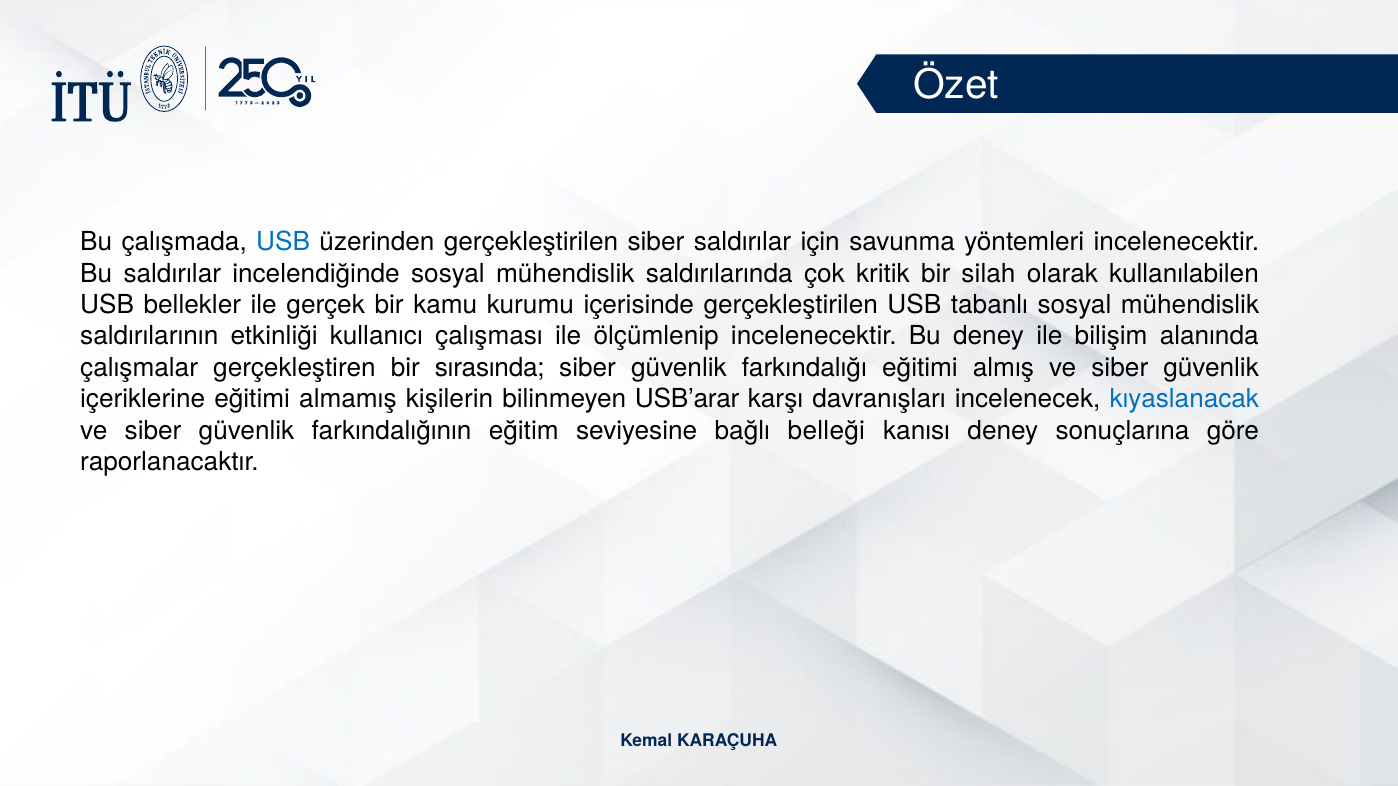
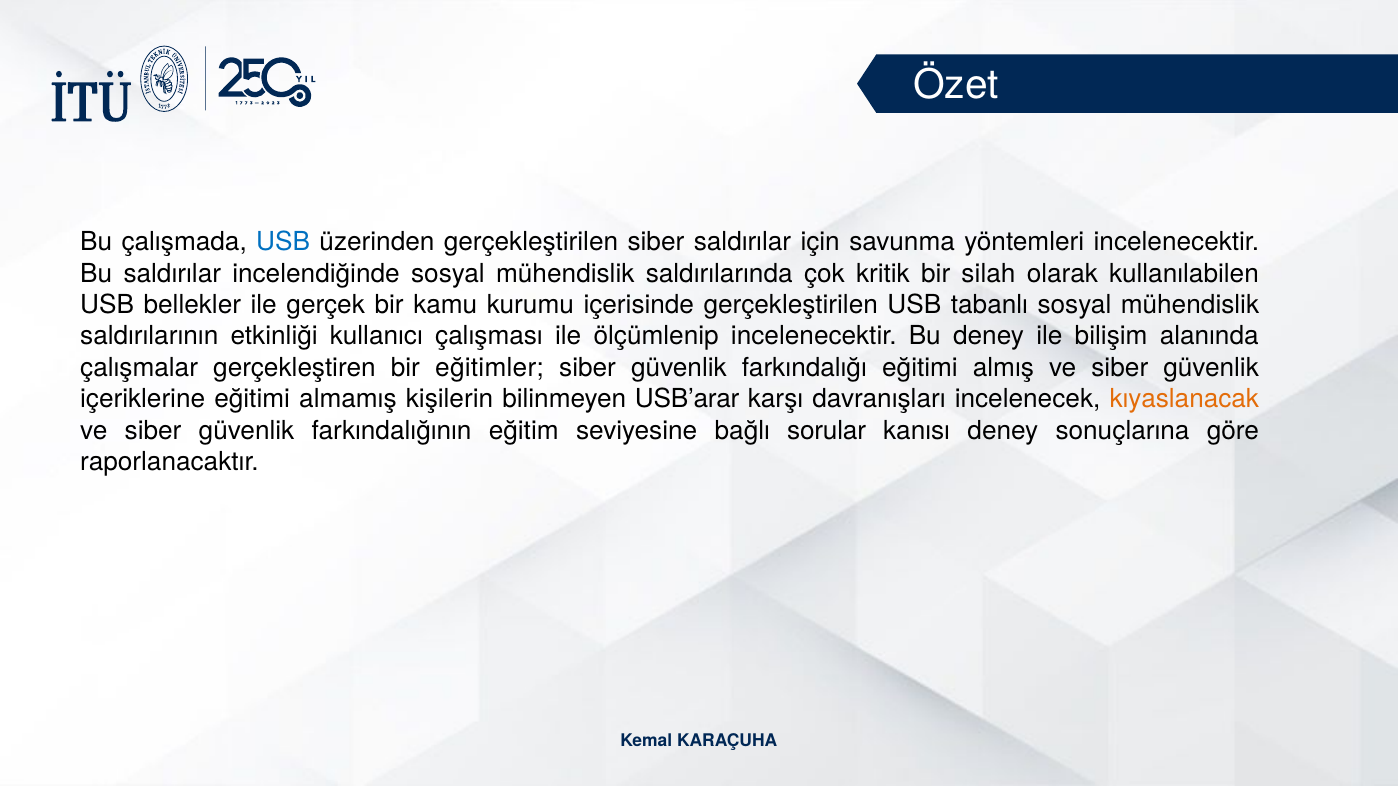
sırasında: sırasında -> eğitimler
kıyaslanacak colour: blue -> orange
belleği: belleği -> sorular
